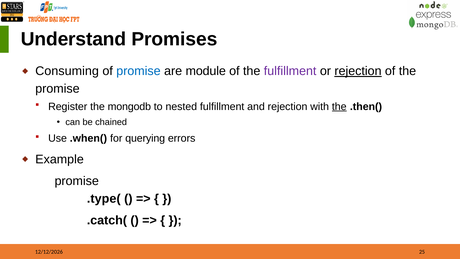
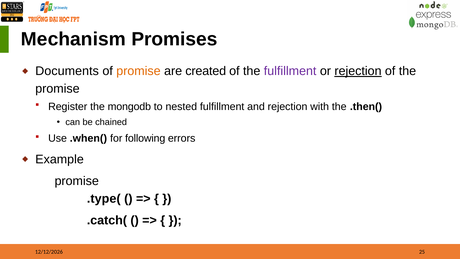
Understand: Understand -> Mechanism
Consuming: Consuming -> Documents
promise at (138, 71) colour: blue -> orange
module: module -> created
the at (339, 106) underline: present -> none
querying: querying -> following
